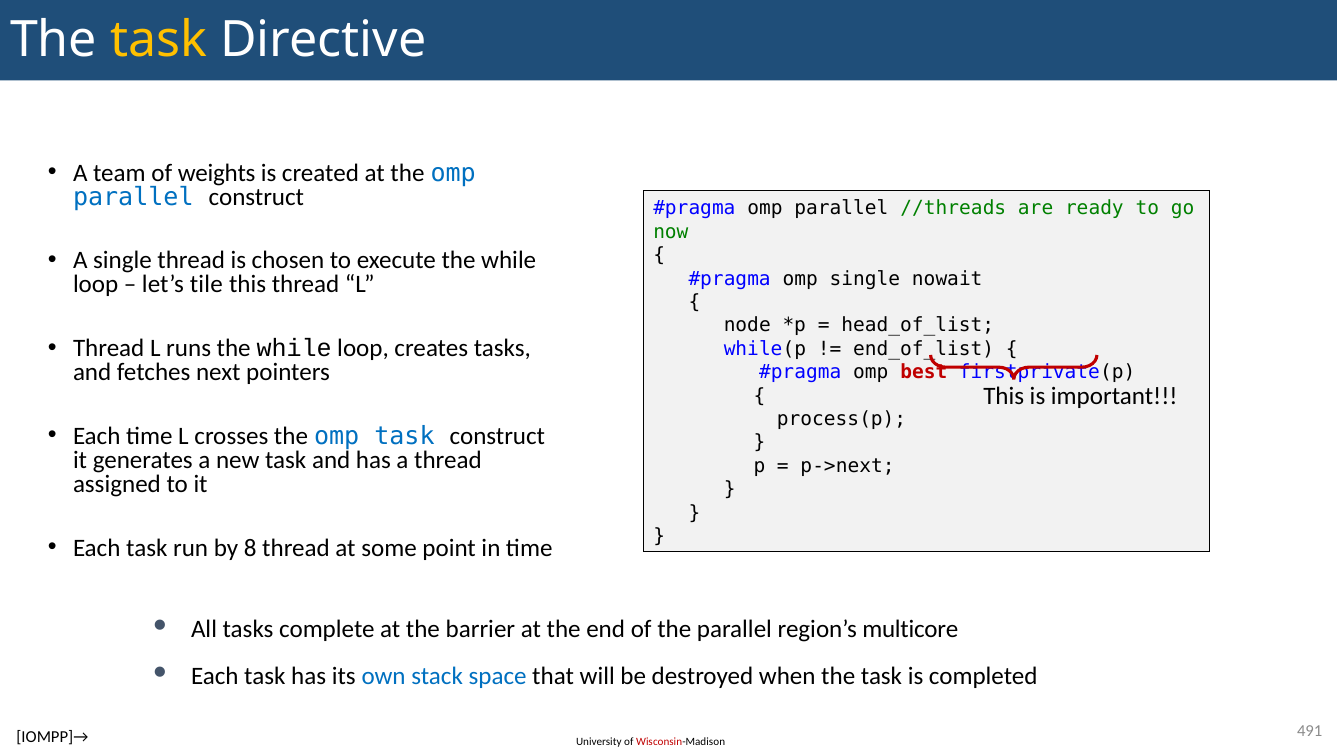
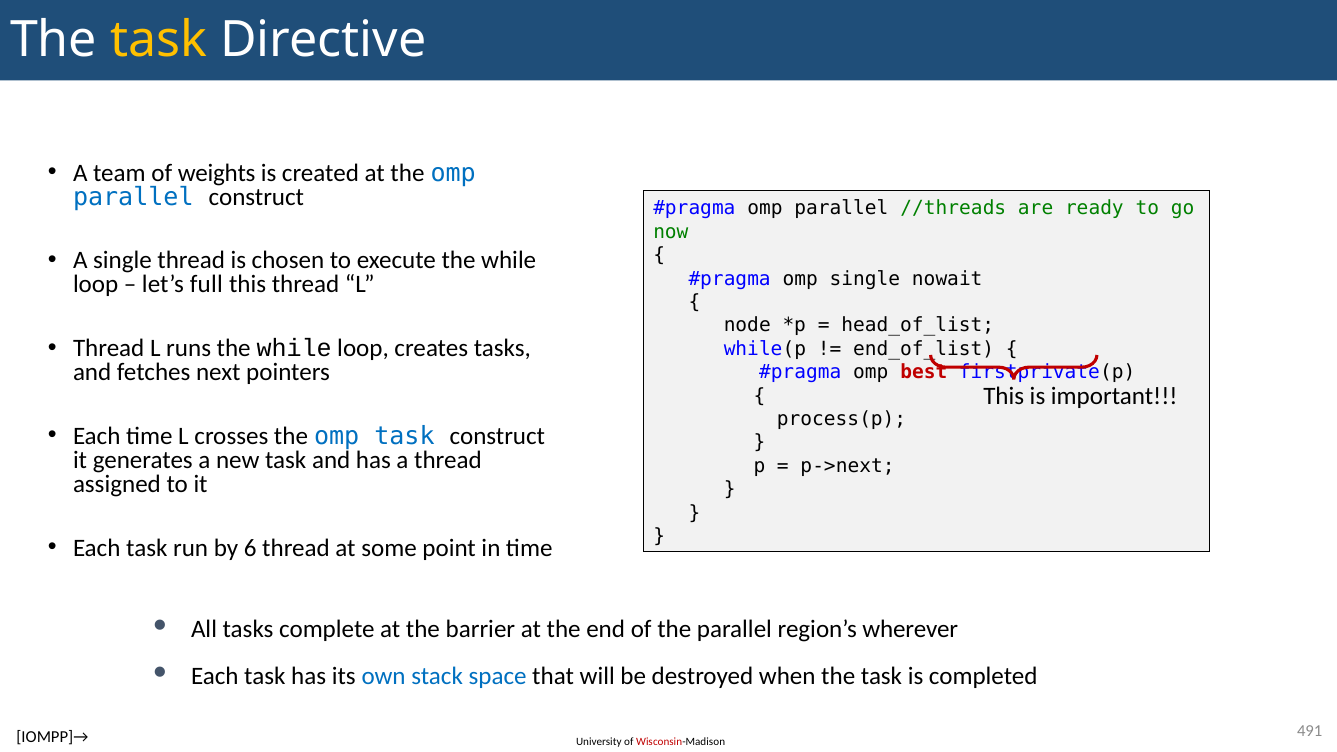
tile: tile -> full
8: 8 -> 6
multicore: multicore -> wherever
